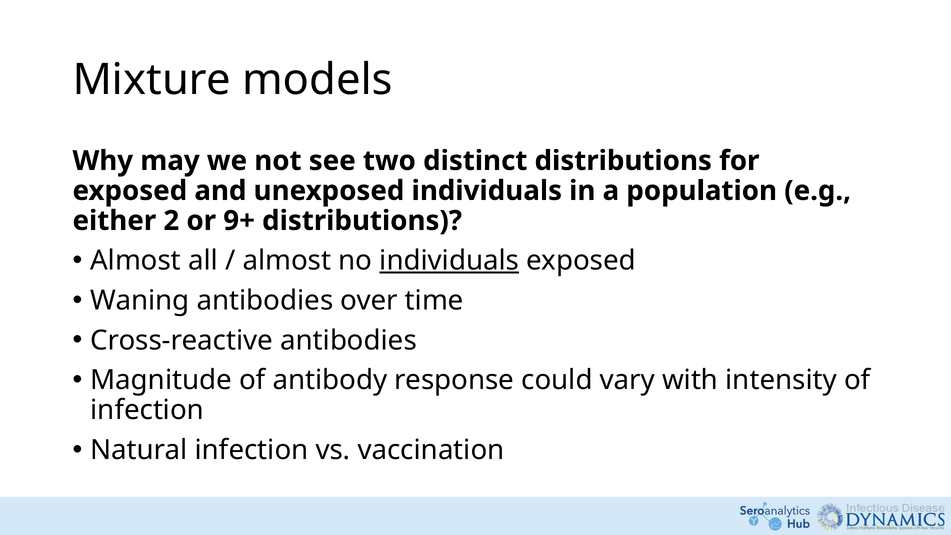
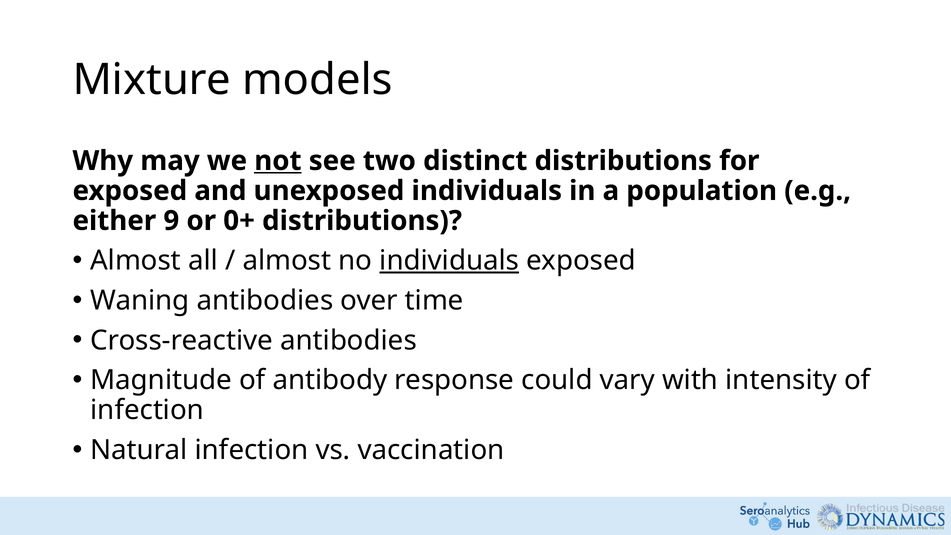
not underline: none -> present
2: 2 -> 9
9+: 9+ -> 0+
